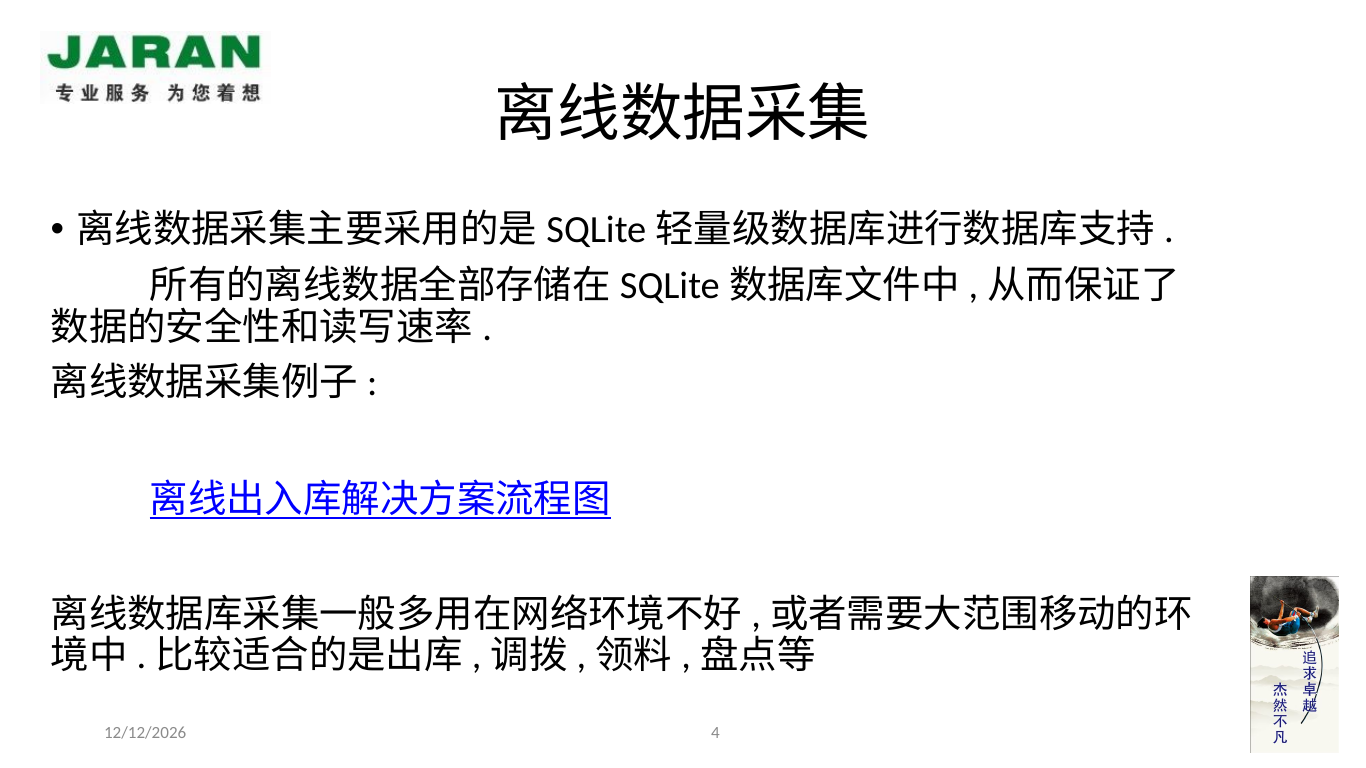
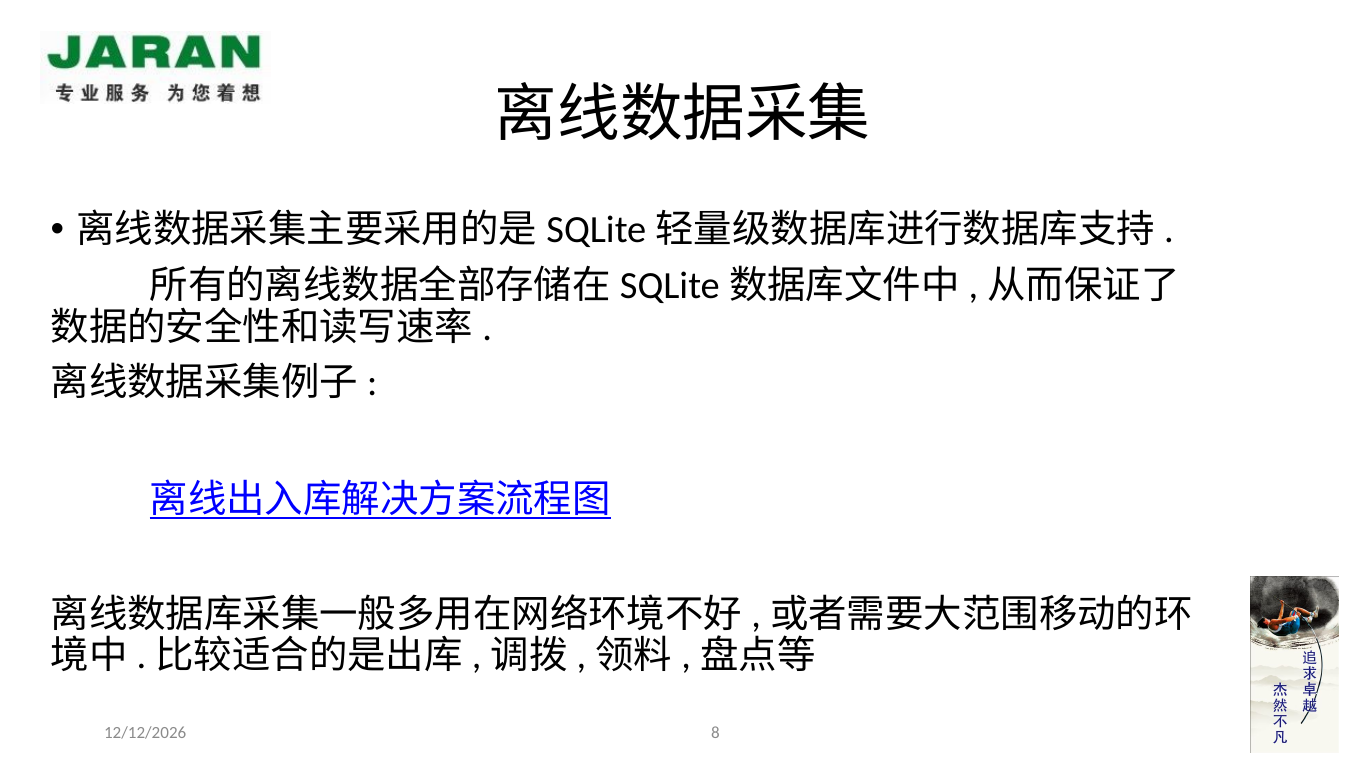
4: 4 -> 8
